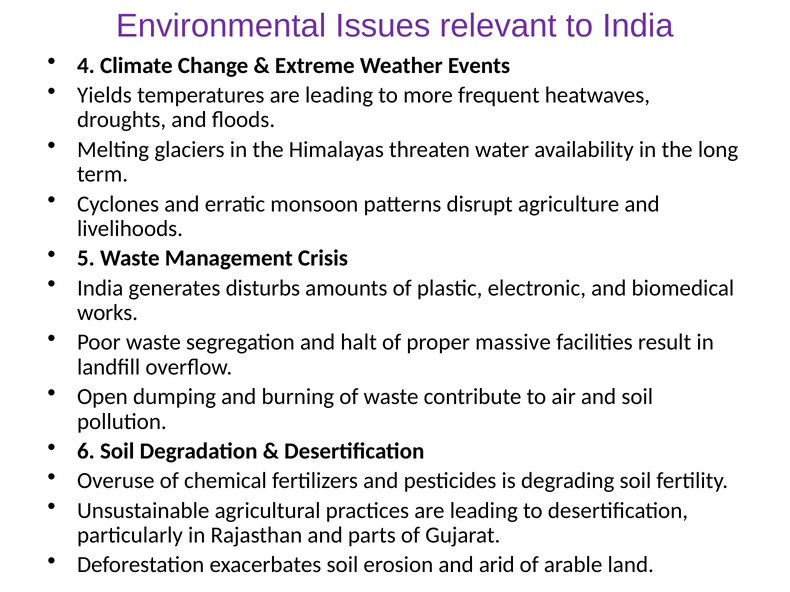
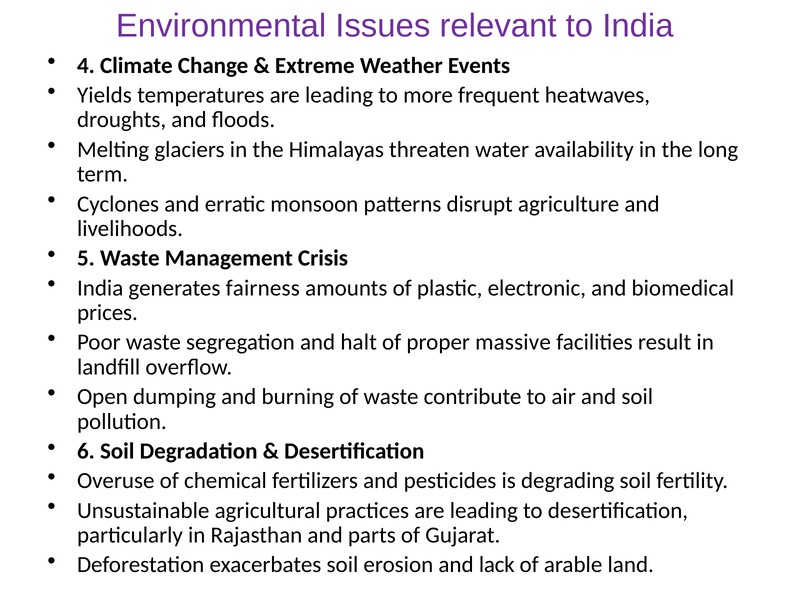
disturbs: disturbs -> fairness
works: works -> prices
arid: arid -> lack
